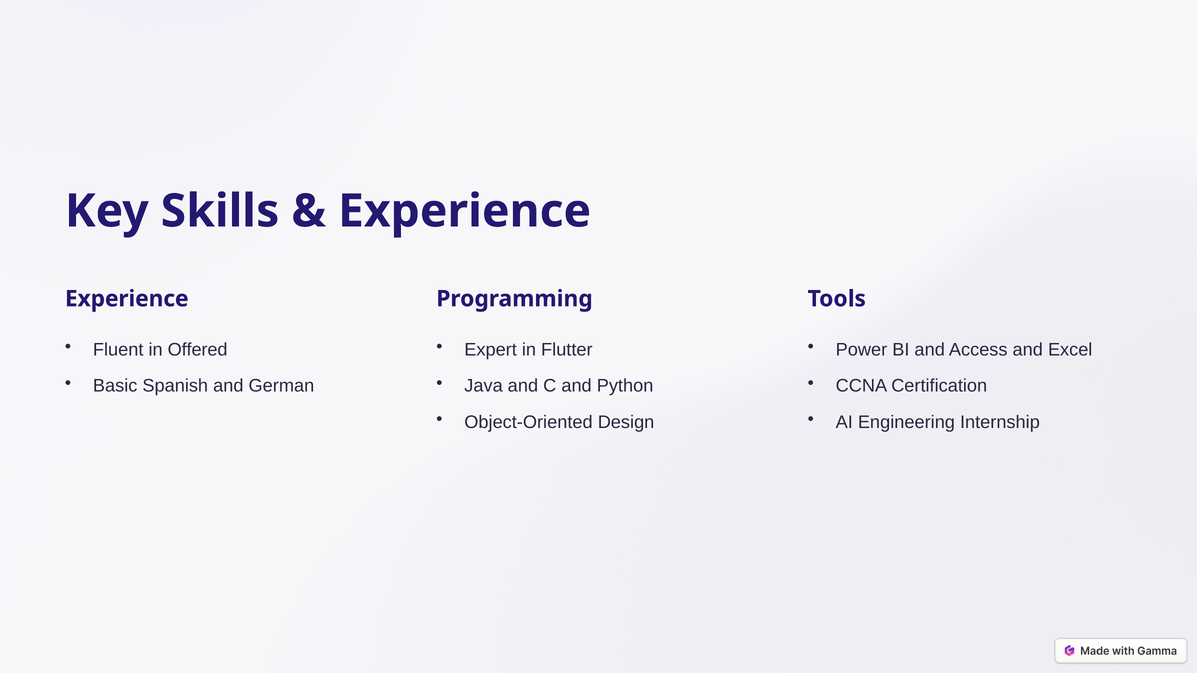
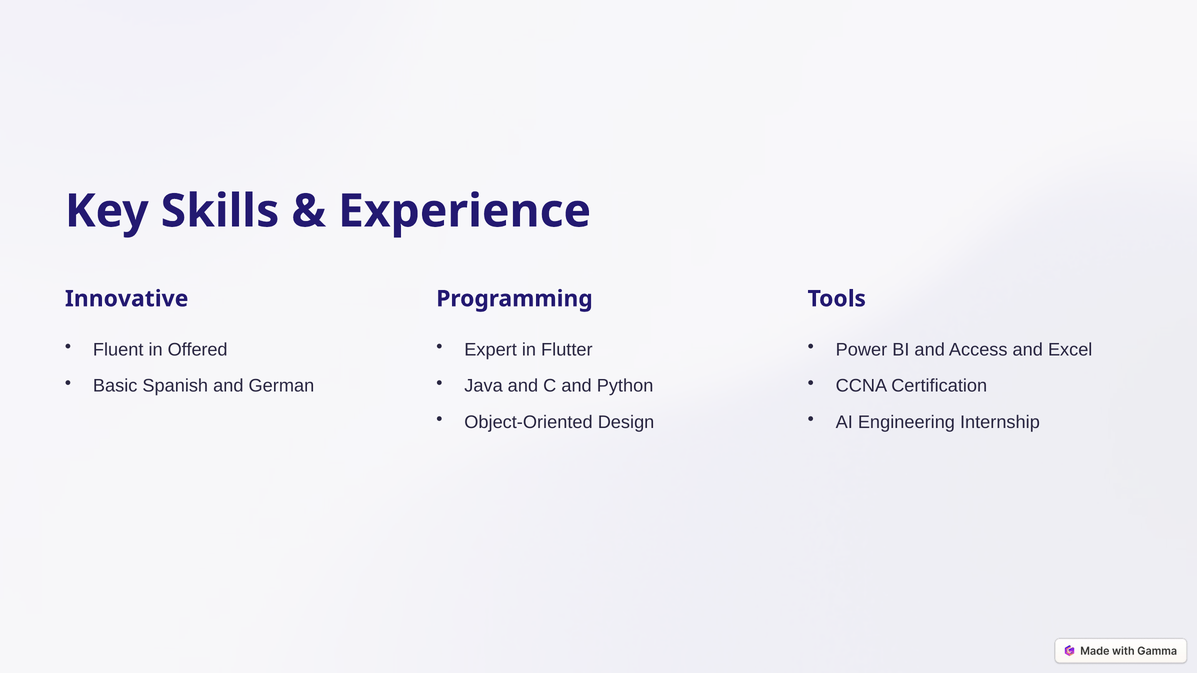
Experience at (127, 299): Experience -> Innovative
